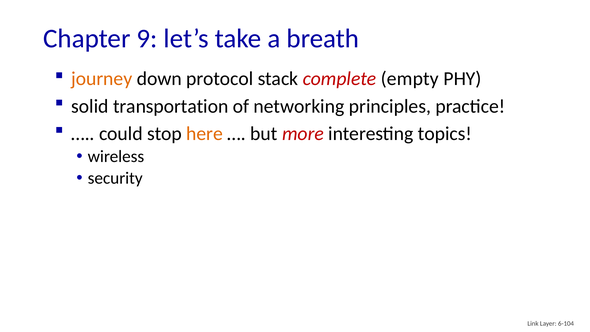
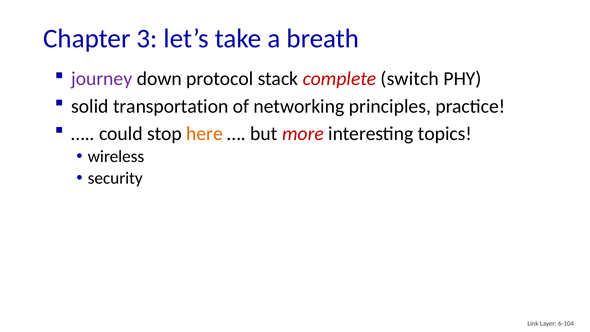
9: 9 -> 3
journey colour: orange -> purple
empty: empty -> switch
